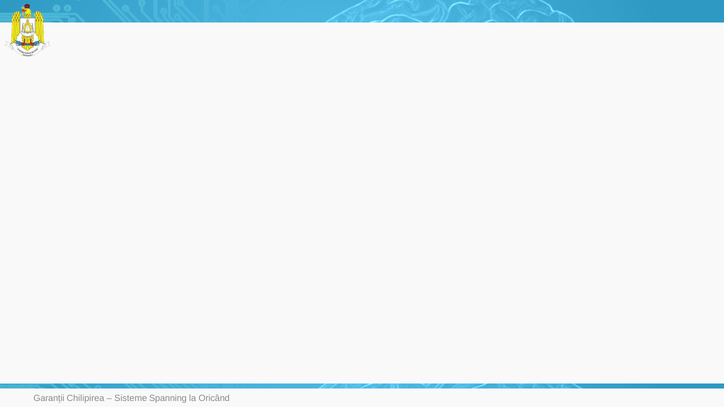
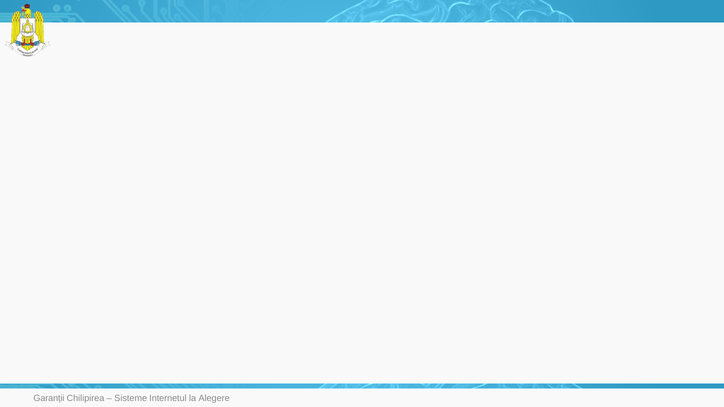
Spanning: Spanning -> Internetul
Oricând: Oricând -> Alegere
